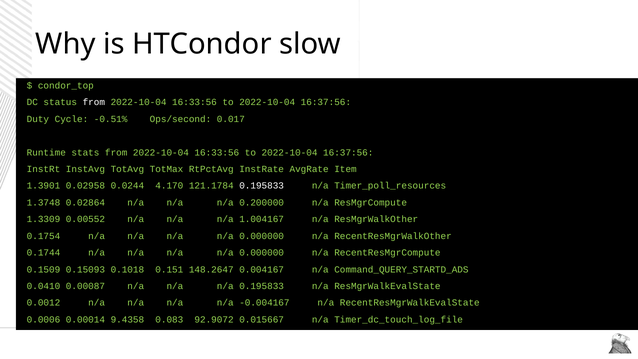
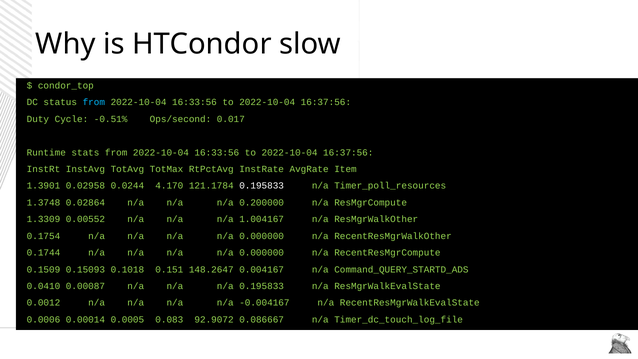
from at (94, 102) colour: white -> light blue
9.4358: 9.4358 -> 0.0005
0.015667: 0.015667 -> 0.086667
